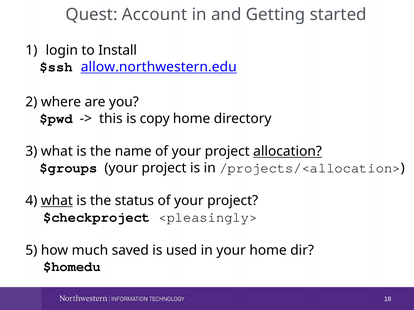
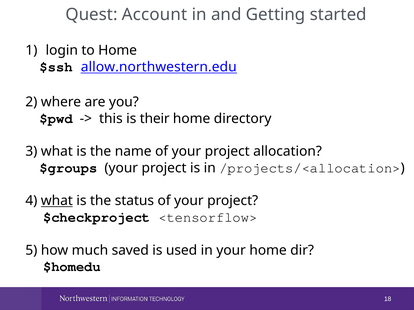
to Install: Install -> Home
copy: copy -> their
allocation underline: present -> none
<pleasingly>: <pleasingly> -> <tensorflow>
